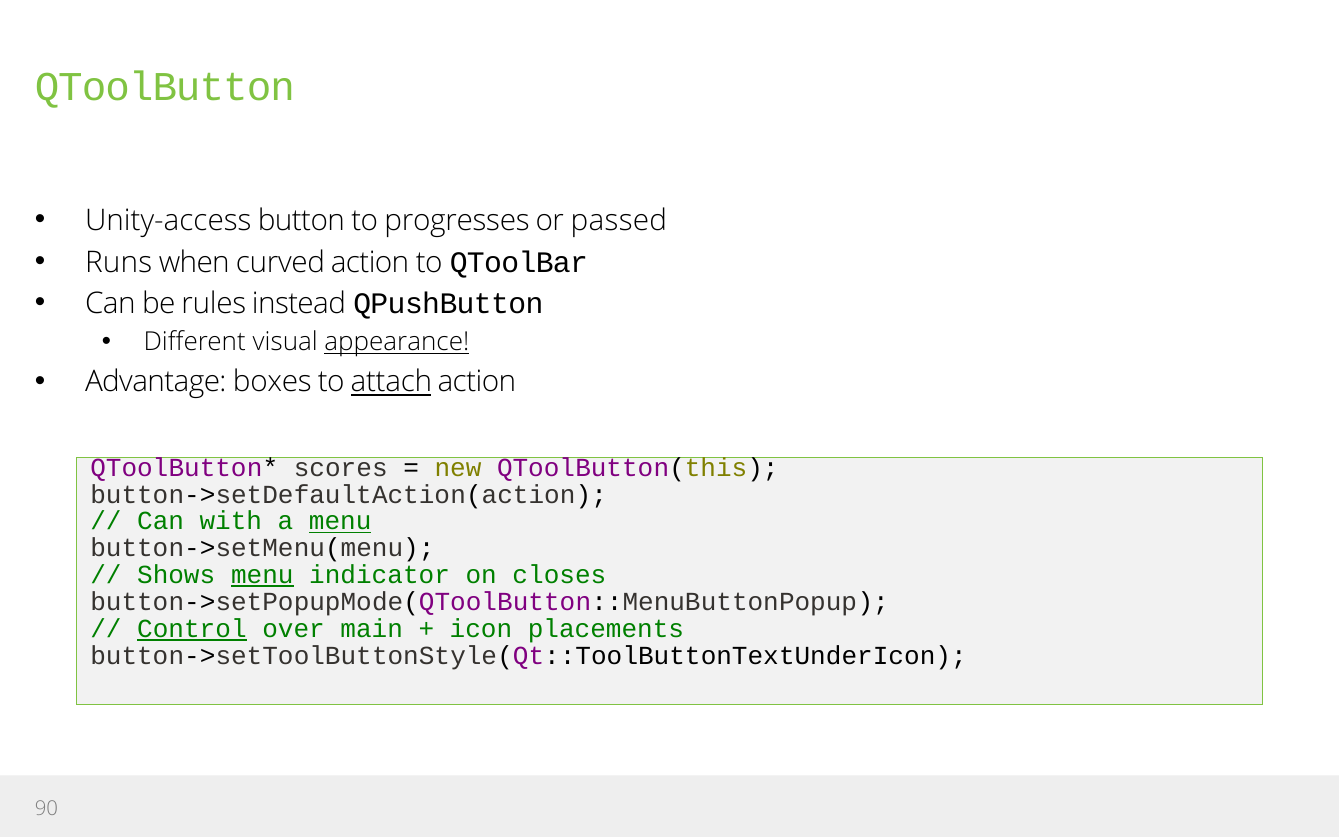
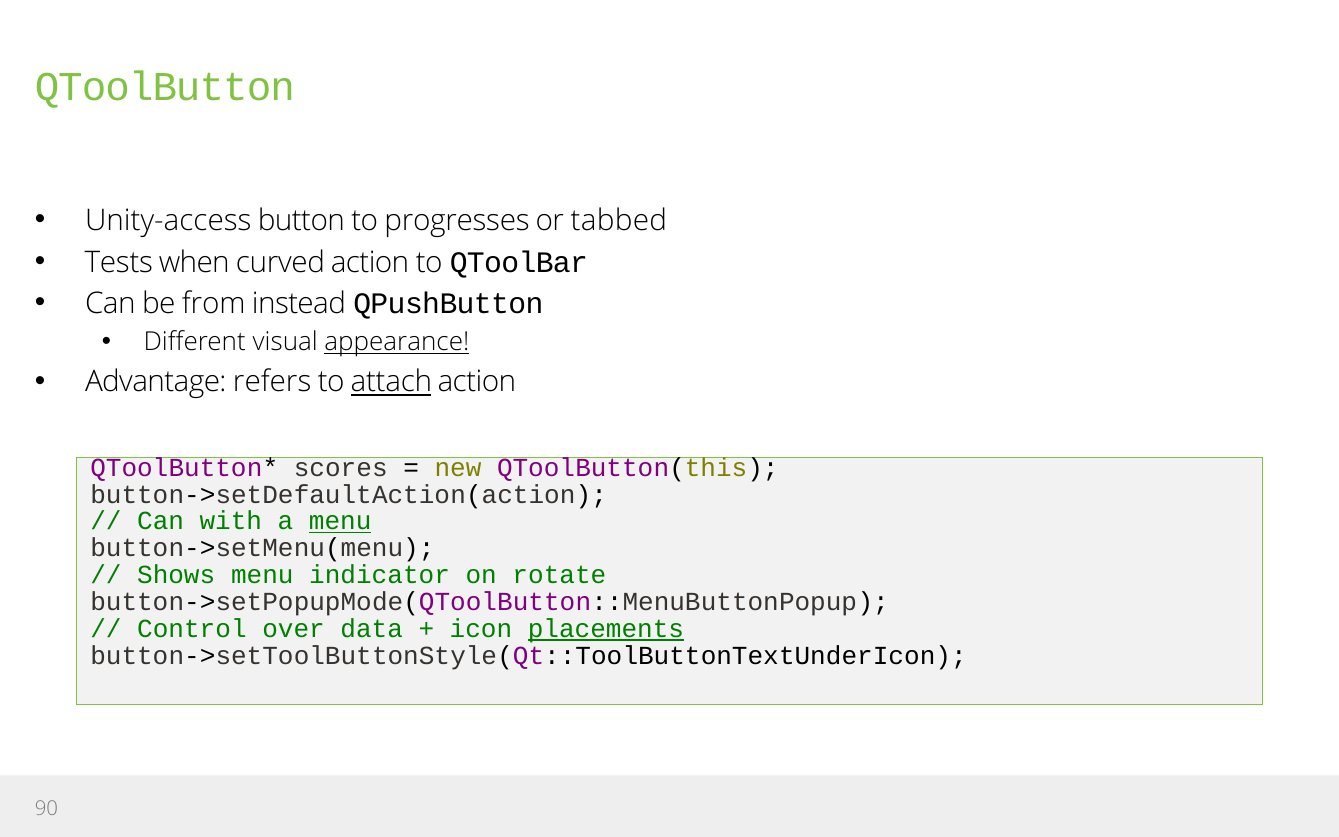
passed: passed -> tabbed
Runs: Runs -> Tests
rules: rules -> from
boxes: boxes -> refers
menu at (262, 575) underline: present -> none
closes: closes -> rotate
Control underline: present -> none
main: main -> data
placements underline: none -> present
